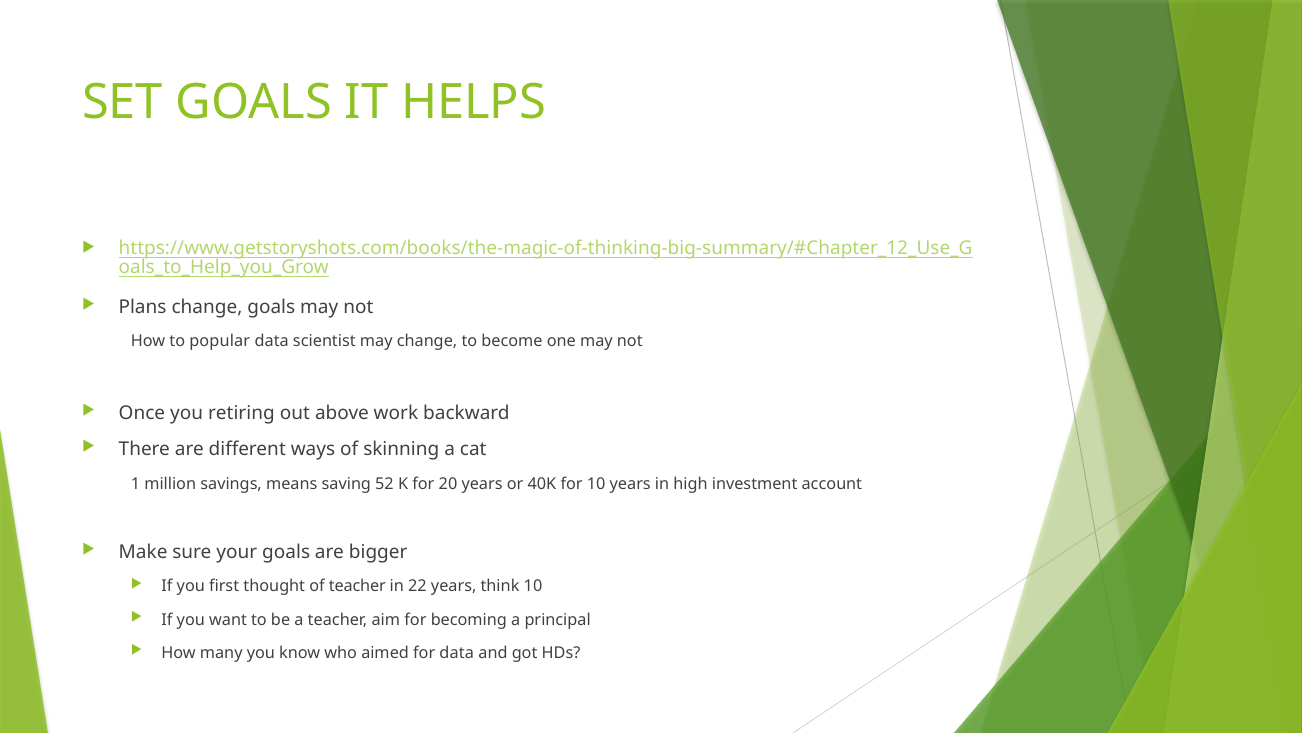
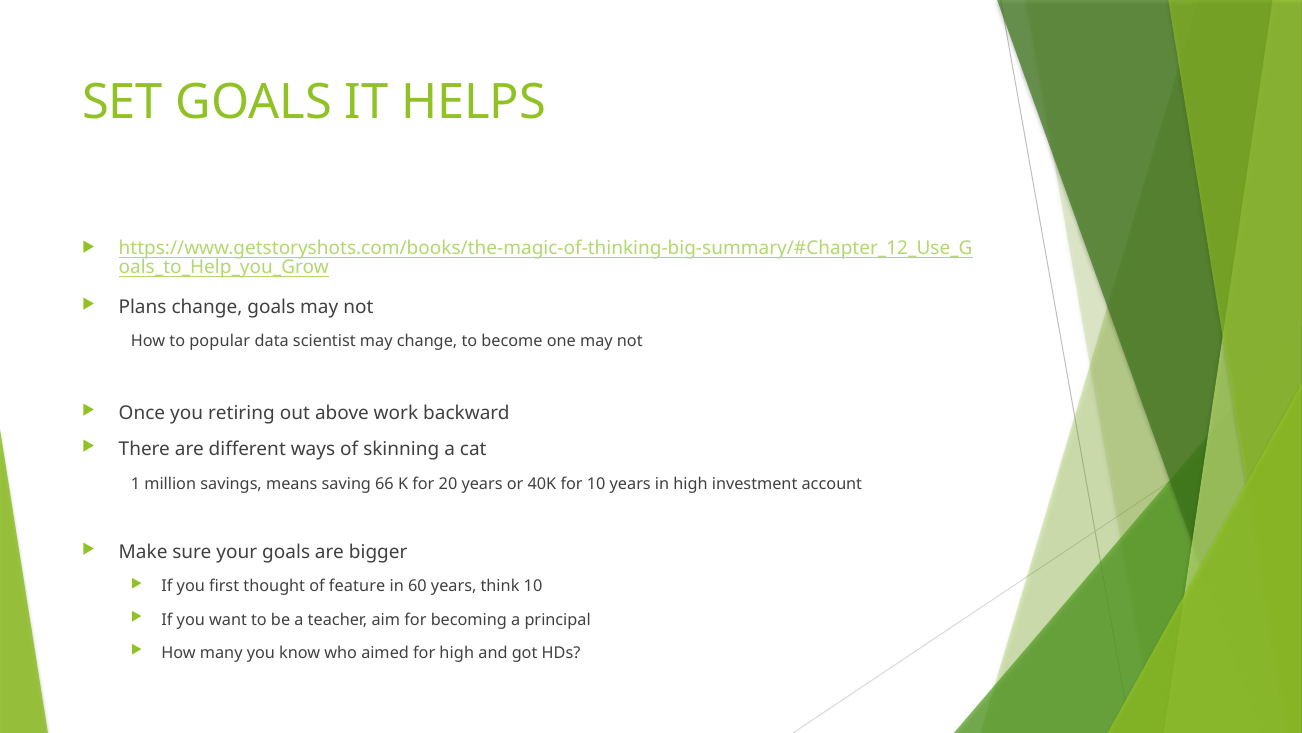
52: 52 -> 66
of teacher: teacher -> feature
22: 22 -> 60
for data: data -> high
